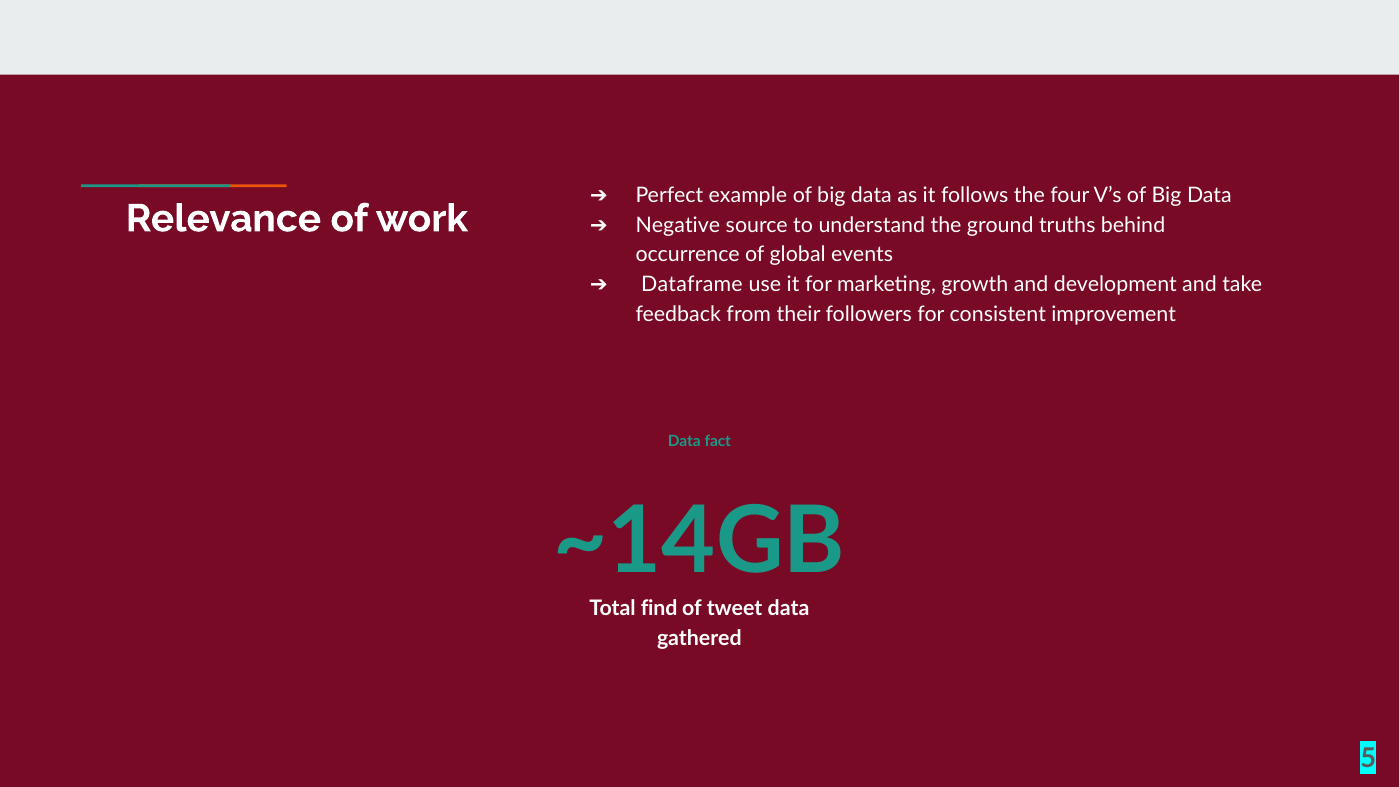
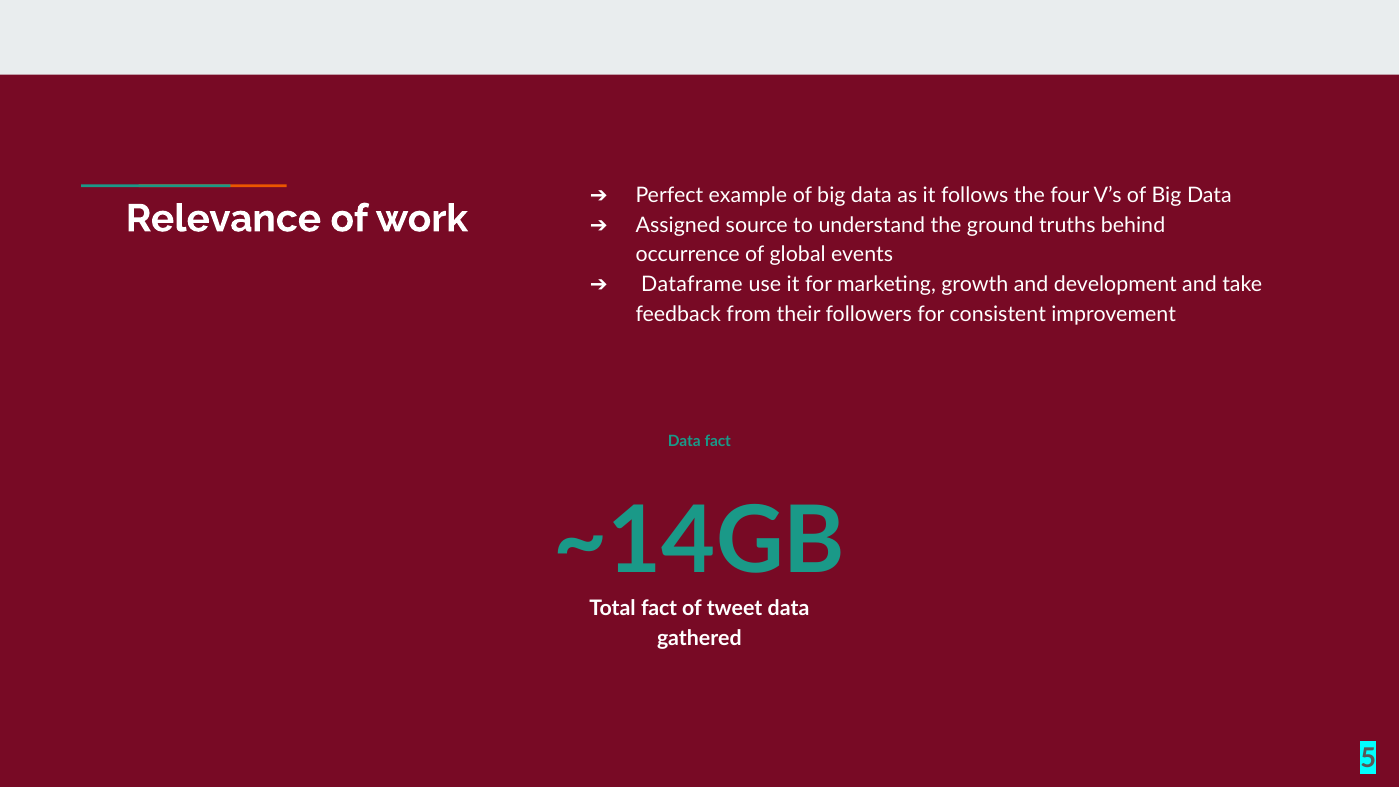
Negative: Negative -> Assigned
Total find: find -> fact
